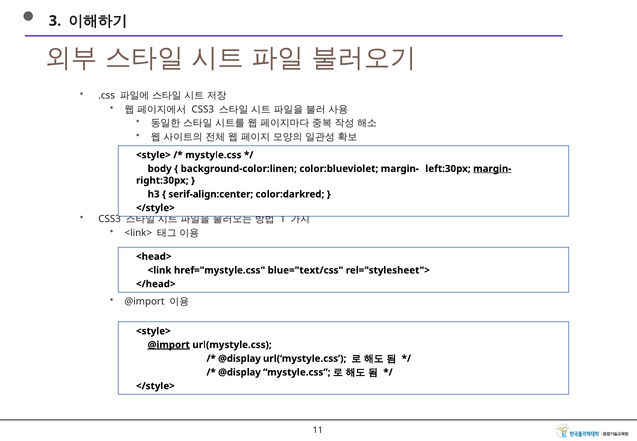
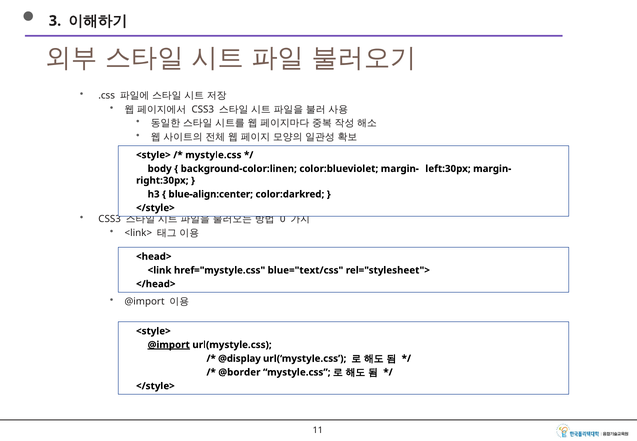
margin- at (492, 169) underline: present -> none
serif-align:center: serif-align:center -> blue-align:center
1: 1 -> 0
@display at (239, 372): @display -> @border
